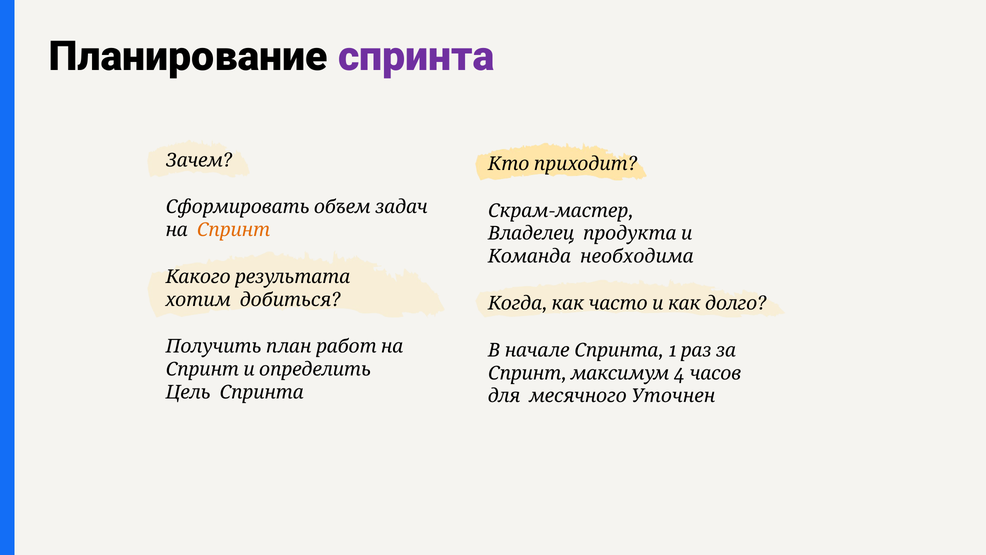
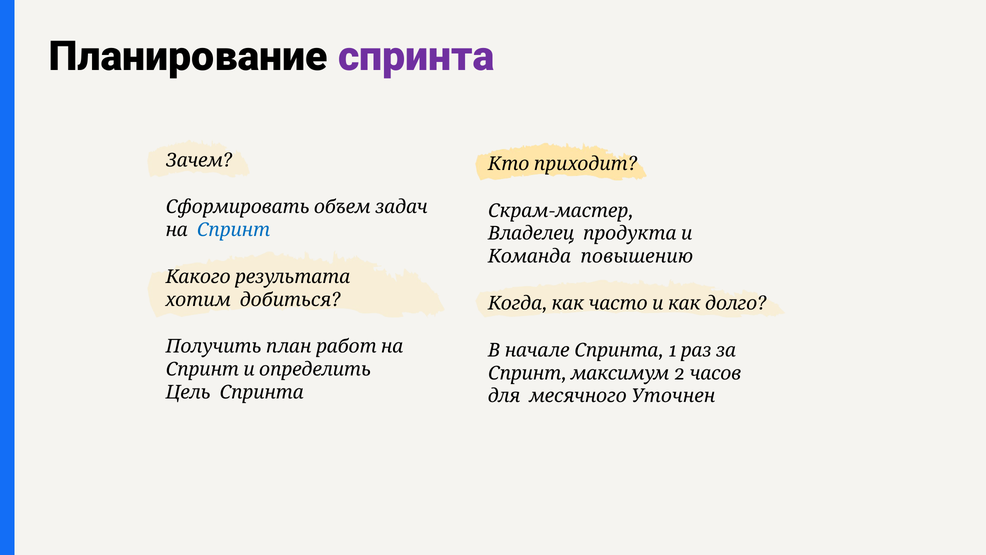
Спринт at (234, 230) colour: orange -> blue
необходима: необходима -> повышению
4: 4 -> 2
